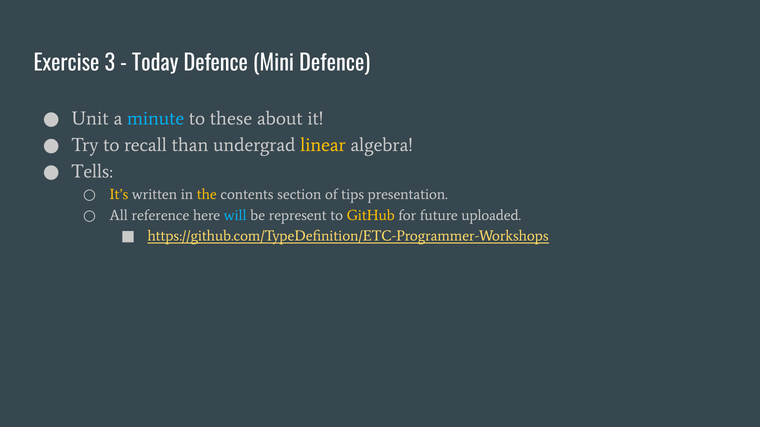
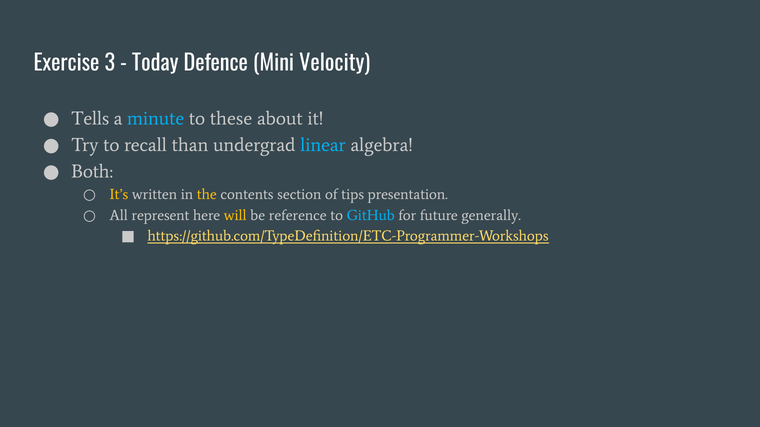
Mini Defence: Defence -> Velocity
Unit: Unit -> Tells
linear colour: yellow -> light blue
Tells: Tells -> Both
reference: reference -> represent
will colour: light blue -> yellow
represent: represent -> reference
GitHub colour: yellow -> light blue
uploaded: uploaded -> generally
